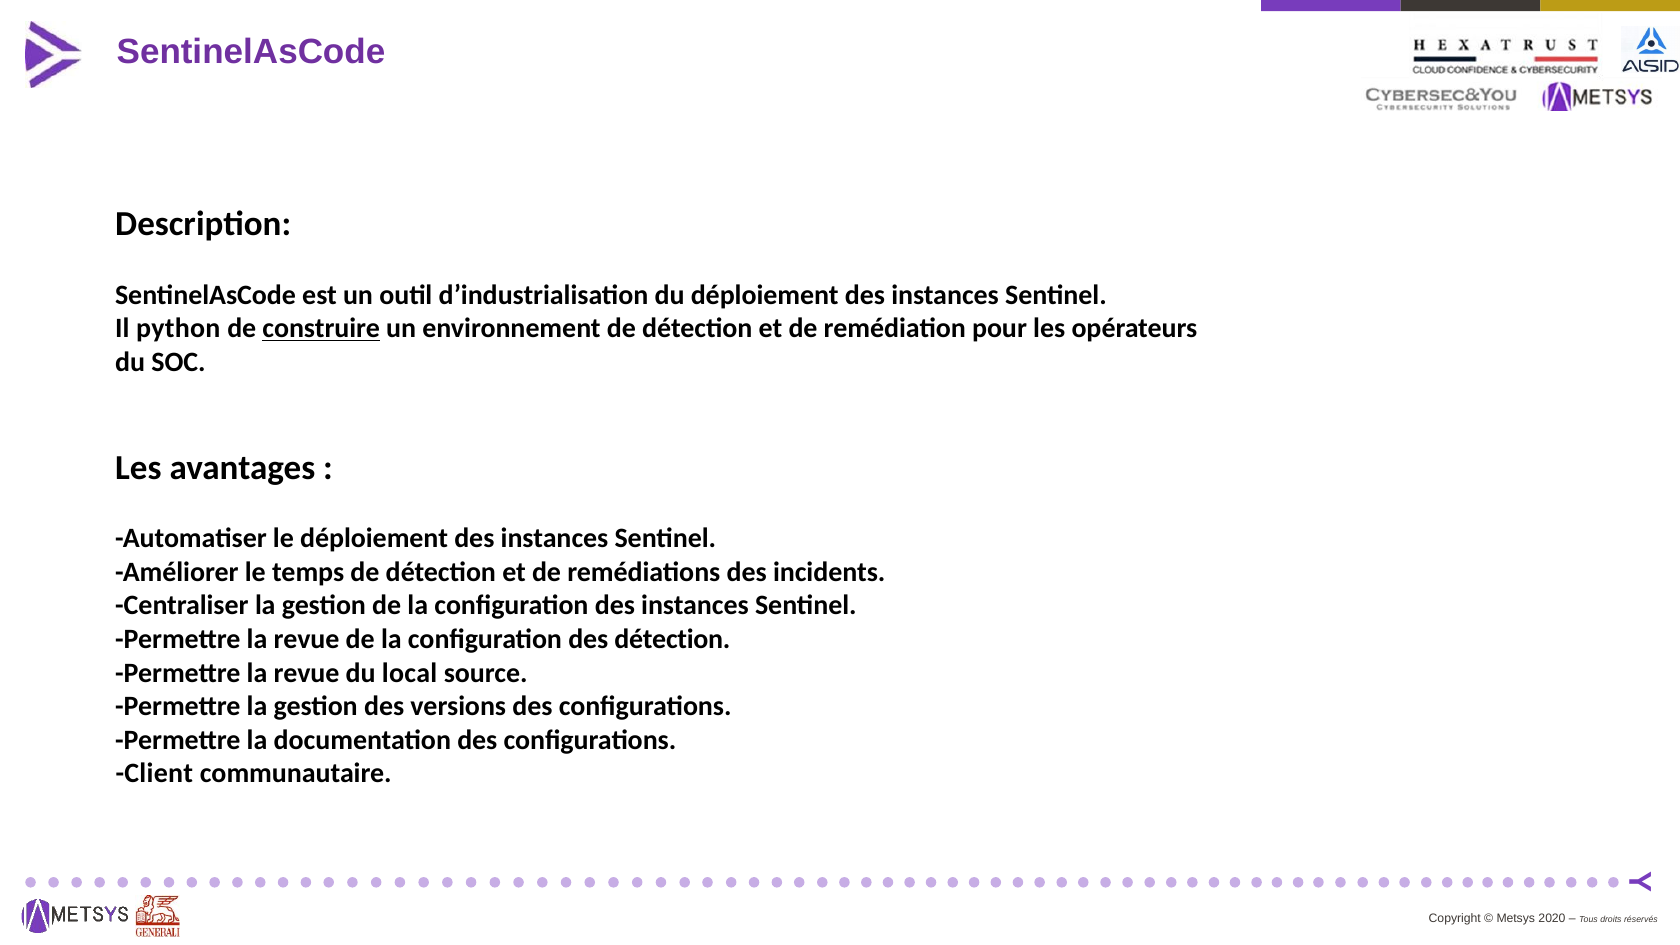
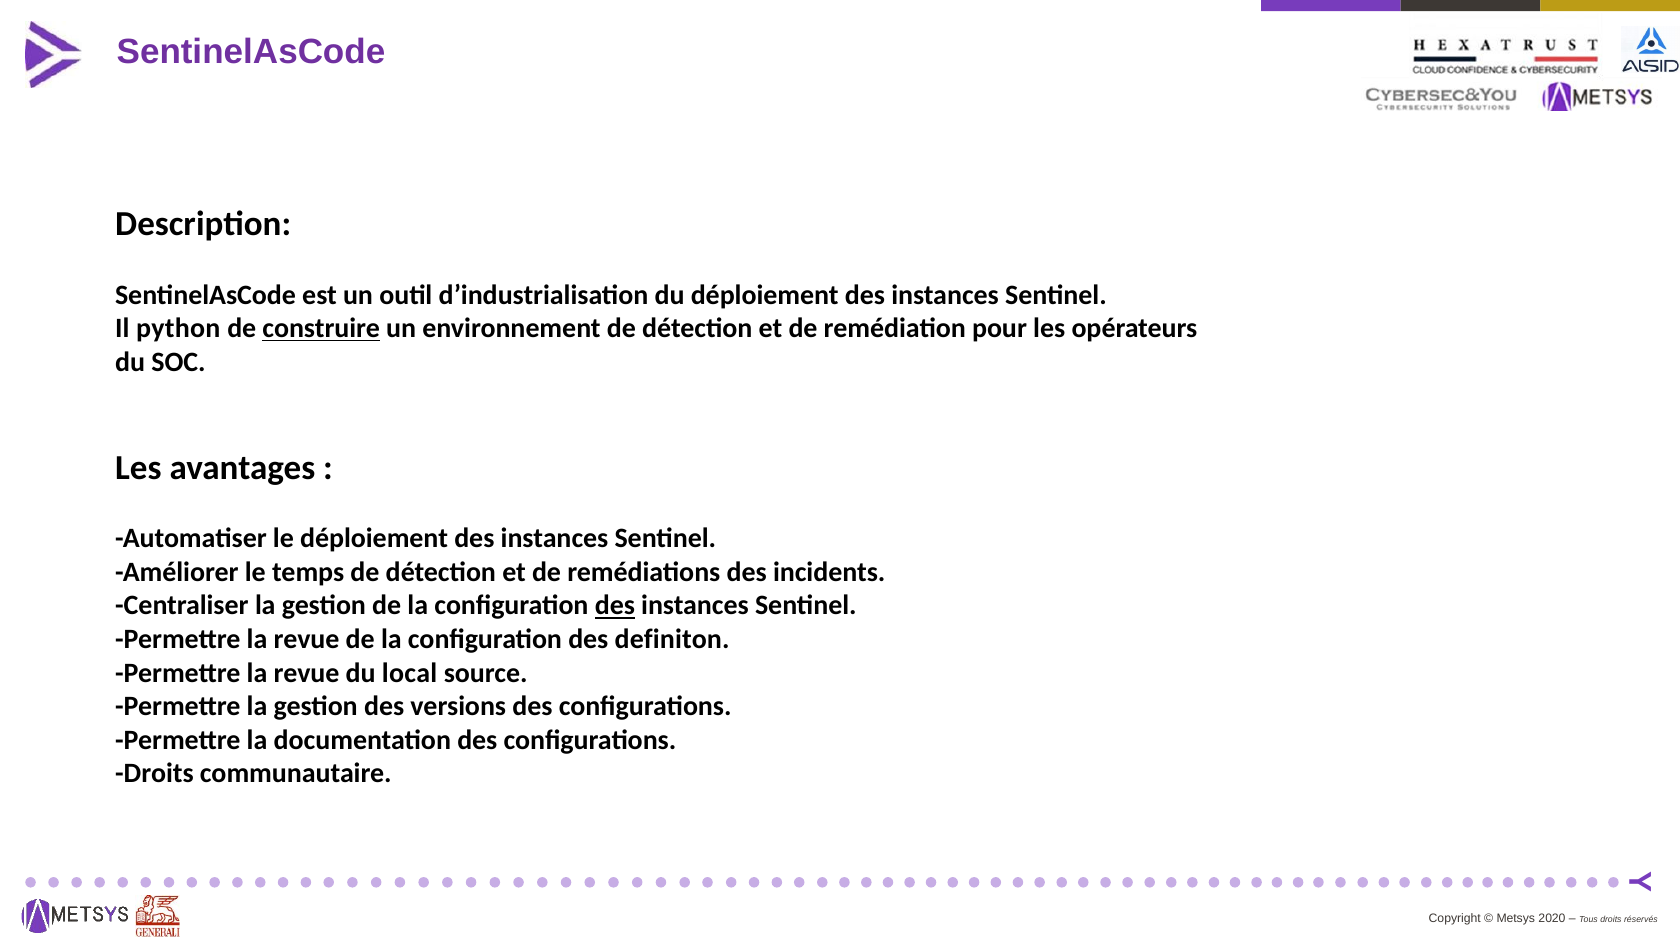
des at (615, 606) underline: none -> present
des détection: détection -> definiton
Client at (154, 774): Client -> Droits
